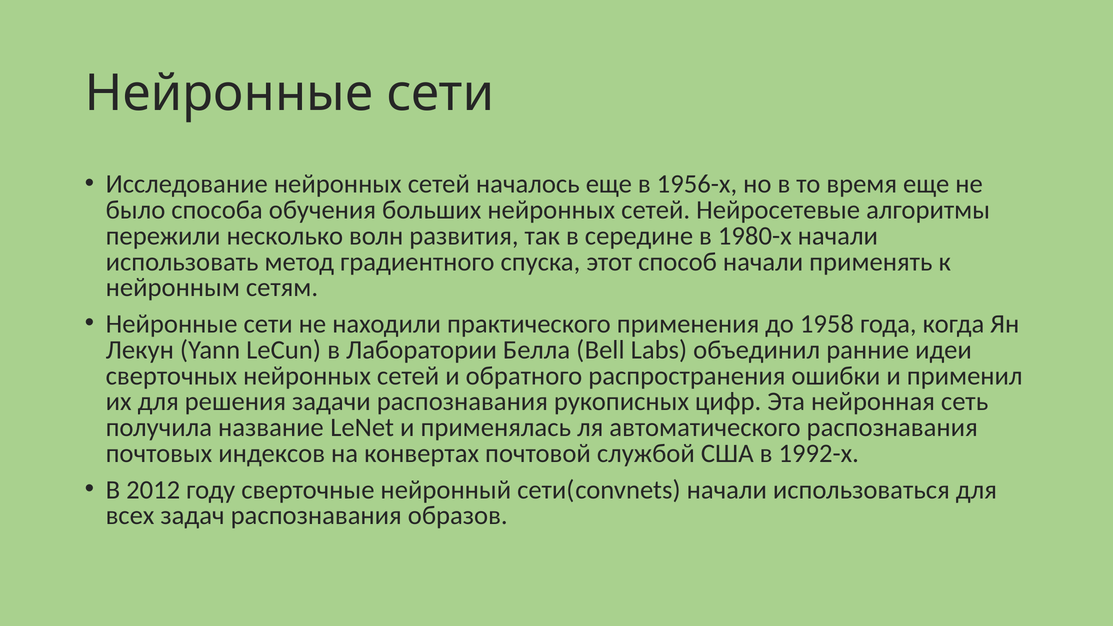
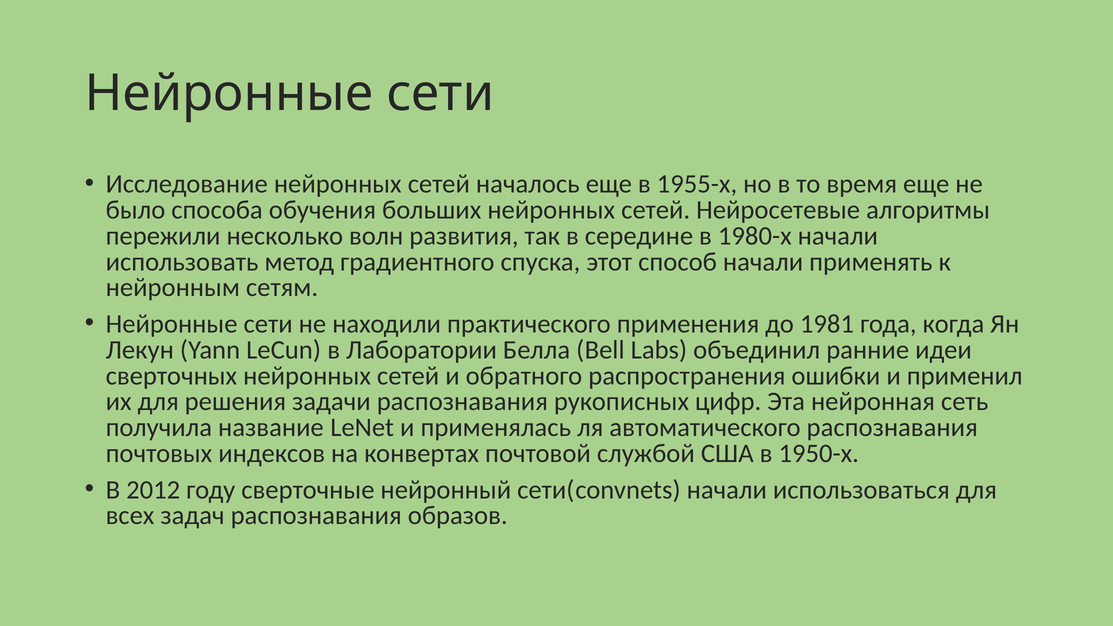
1956-х: 1956-х -> 1955-х
1958: 1958 -> 1981
1992-х: 1992-х -> 1950-х
